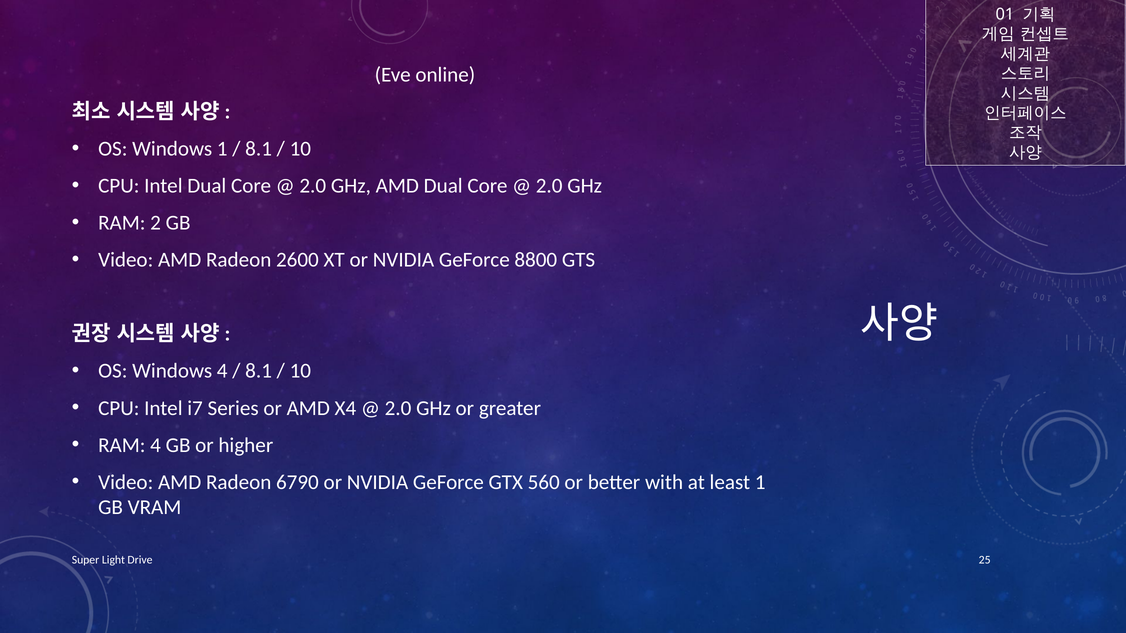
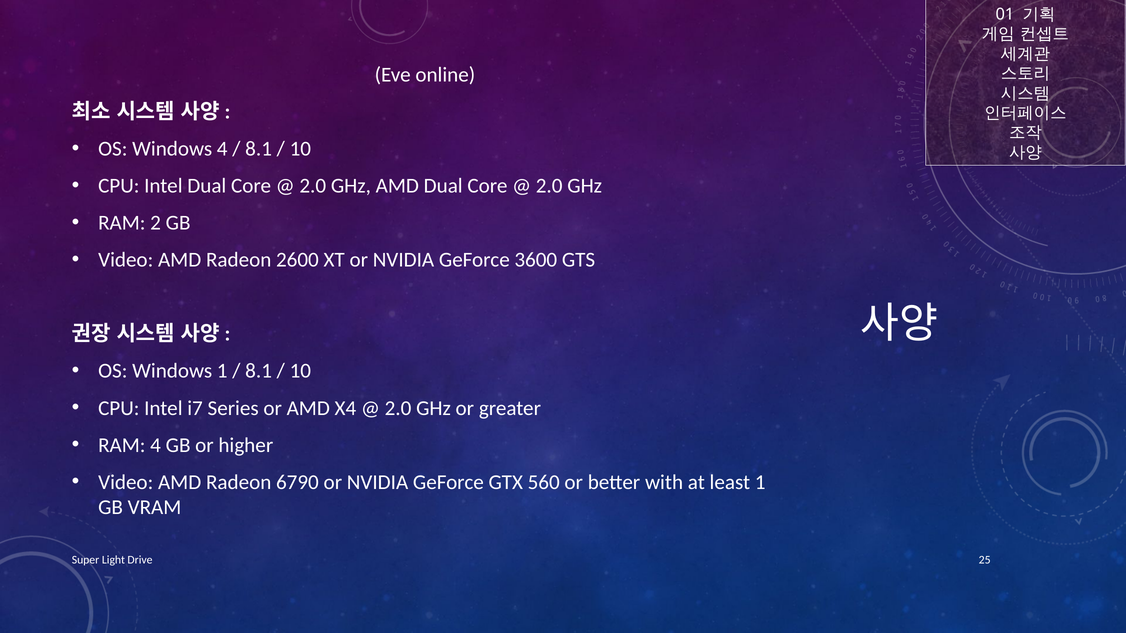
Windows 1: 1 -> 4
8800: 8800 -> 3600
Windows 4: 4 -> 1
